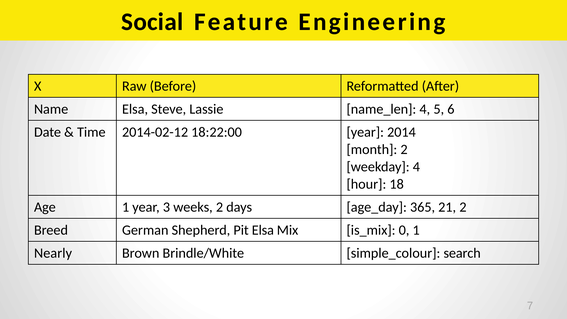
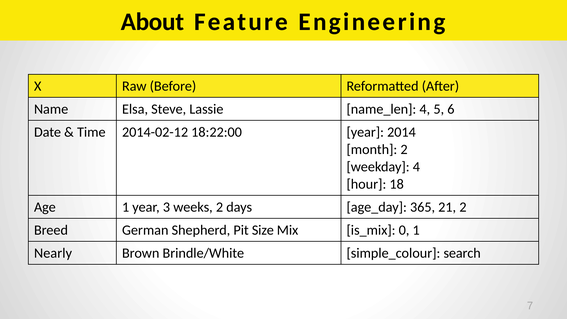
Social: Social -> About
Pit Elsa: Elsa -> Size
